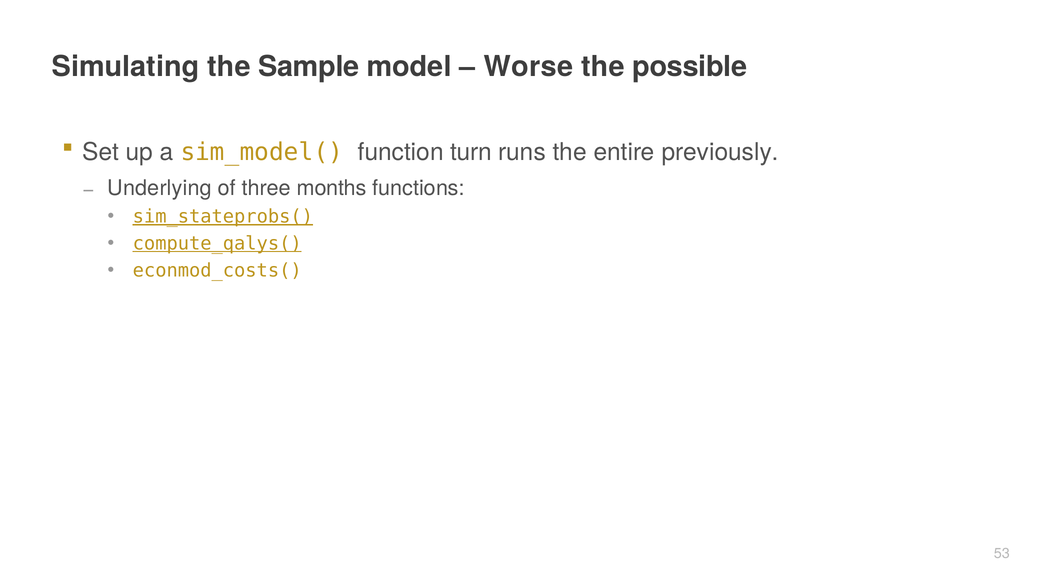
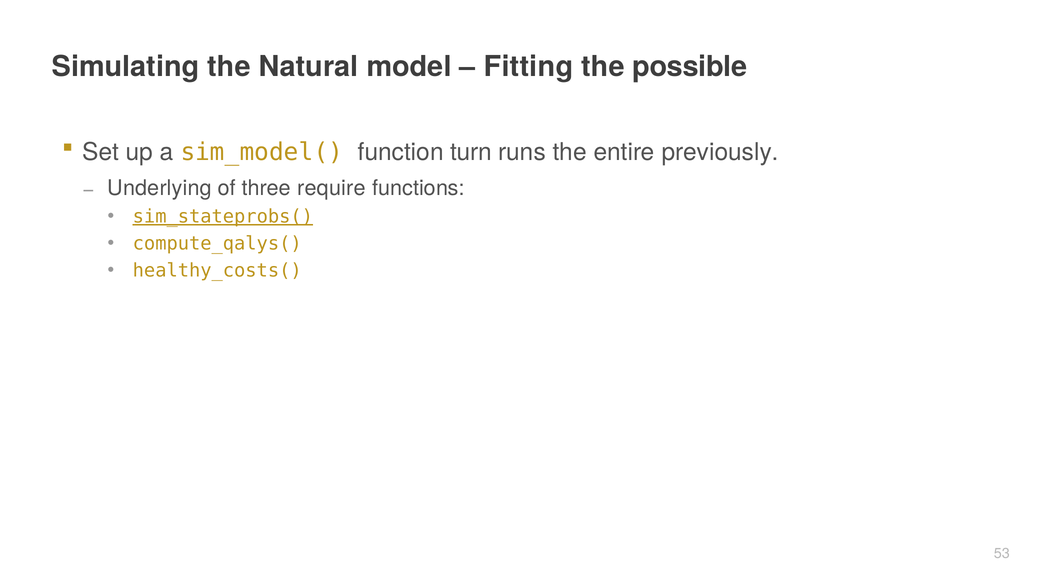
Sample: Sample -> Natural
Worse: Worse -> Fitting
months: months -> require
compute_qalys( underline: present -> none
econmod_costs(: econmod_costs( -> healthy_costs(
